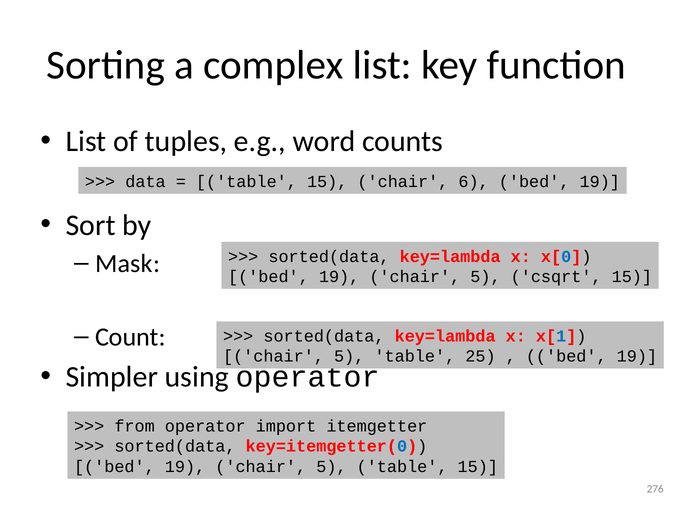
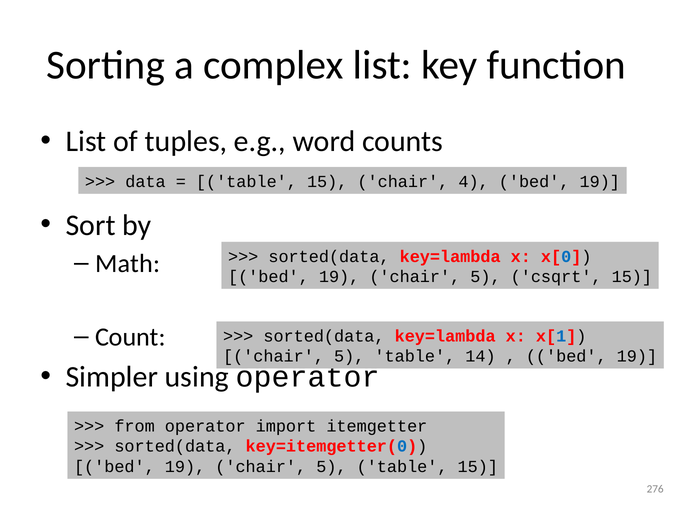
6: 6 -> 4
Mask: Mask -> Math
25: 25 -> 14
